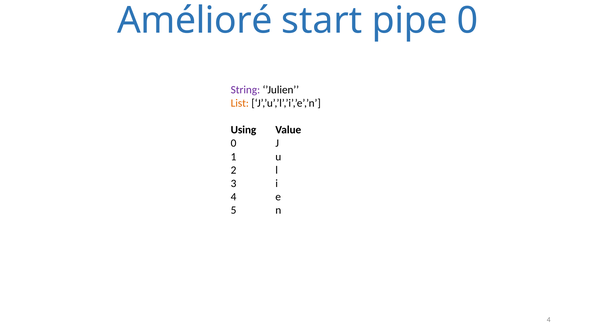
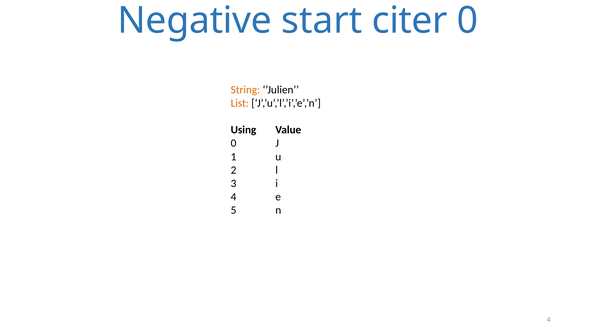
Amélioré: Amélioré -> Negative
pipe: pipe -> citer
String colour: purple -> orange
